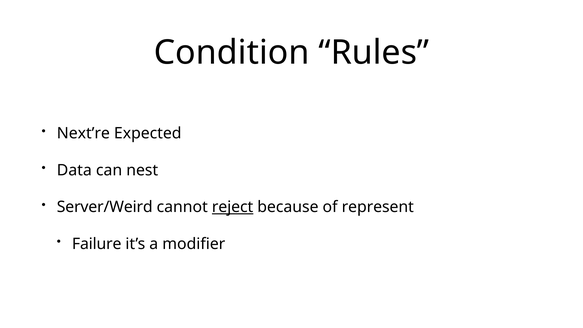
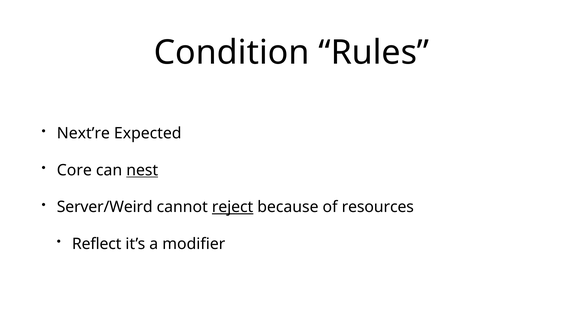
Data: Data -> Core
nest underline: none -> present
represent: represent -> resources
Failure: Failure -> Reflect
